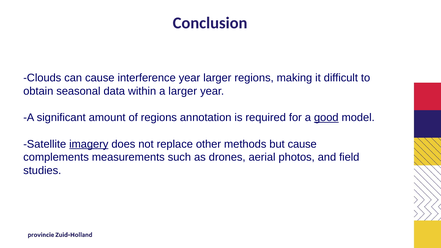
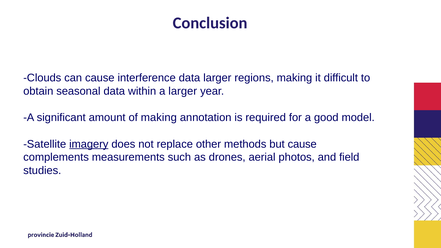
interference year: year -> data
of regions: regions -> making
good underline: present -> none
